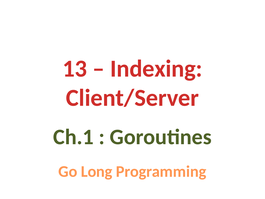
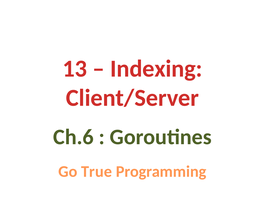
Ch.1: Ch.1 -> Ch.6
Long: Long -> True
